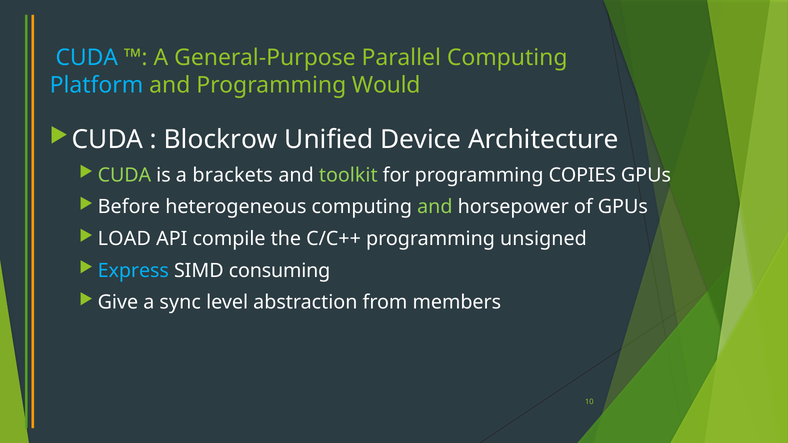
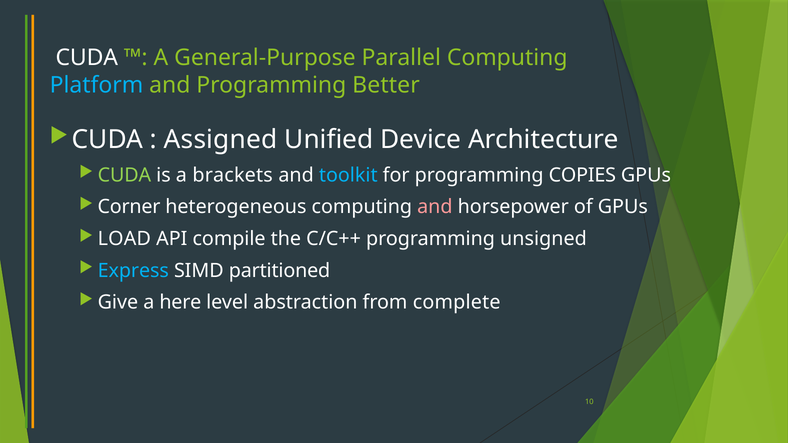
CUDA at (87, 58) colour: light blue -> white
Would: Would -> Better
Blockrow: Blockrow -> Assigned
toolkit colour: light green -> light blue
Before: Before -> Corner
and at (435, 207) colour: light green -> pink
consuming: consuming -> partitioned
sync: sync -> here
members: members -> complete
